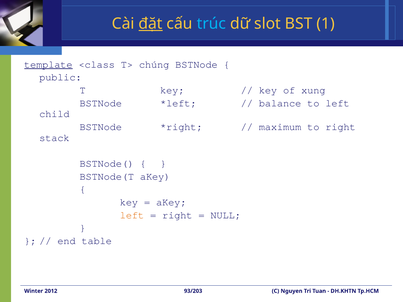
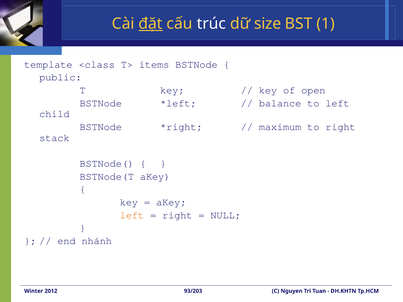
trúc colour: light blue -> white
slot: slot -> size
template underline: present -> none
chúng: chúng -> items
xung: xung -> open
table: table -> nhánh
